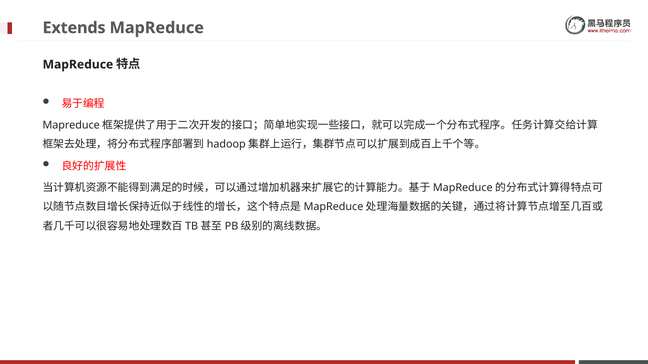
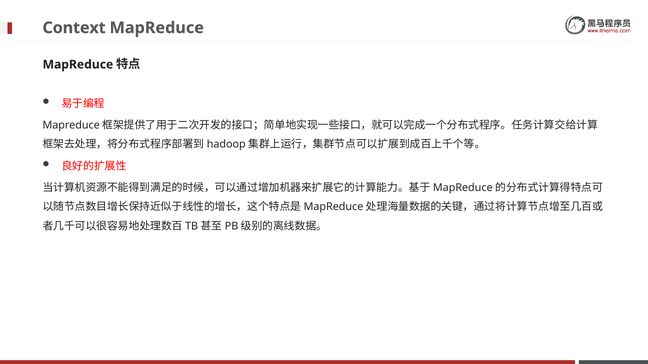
Extends: Extends -> Context
